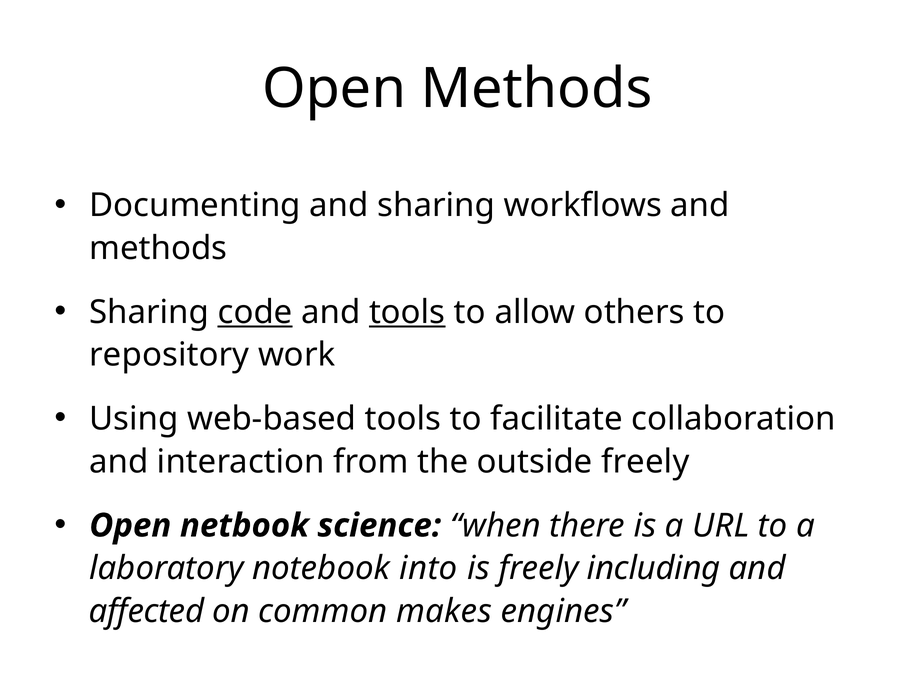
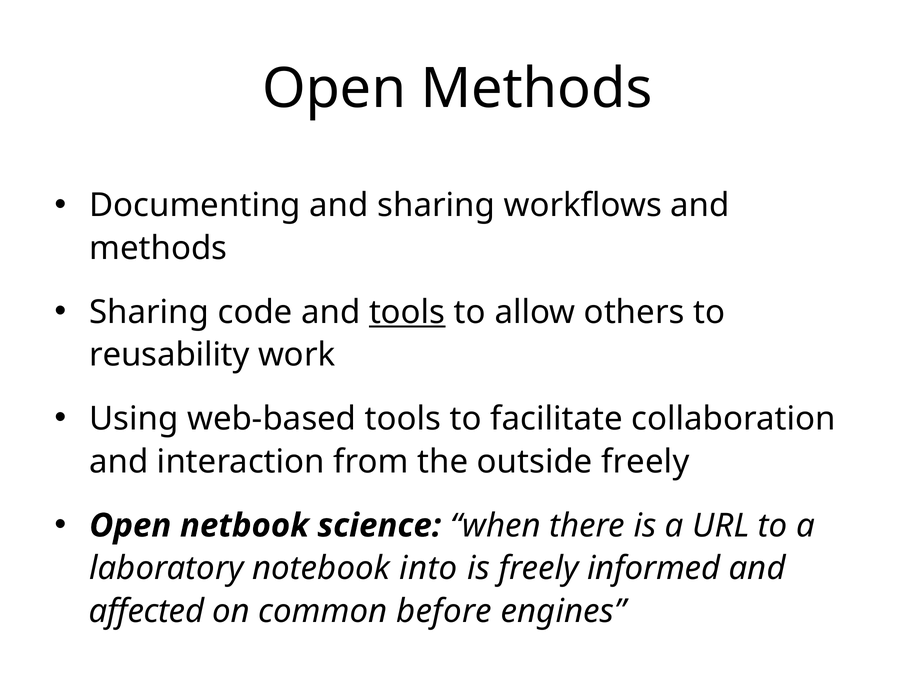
code underline: present -> none
repository: repository -> reusability
including: including -> informed
makes: makes -> before
